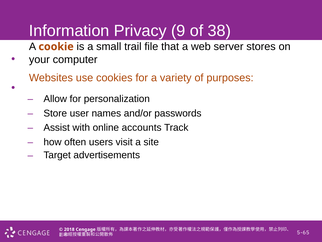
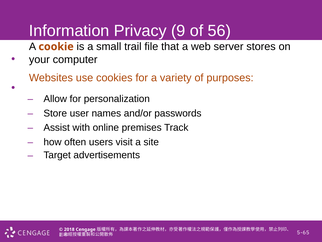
38: 38 -> 56
accounts: accounts -> premises
